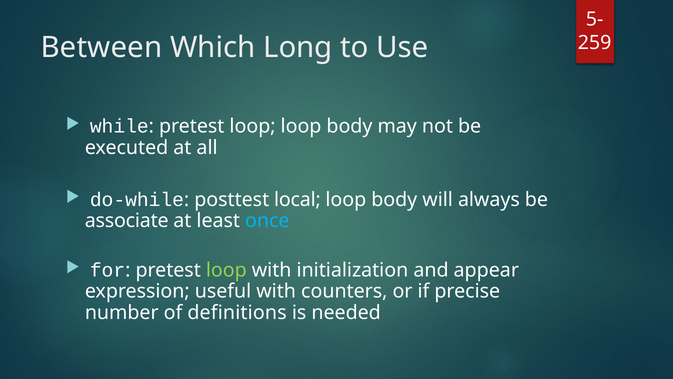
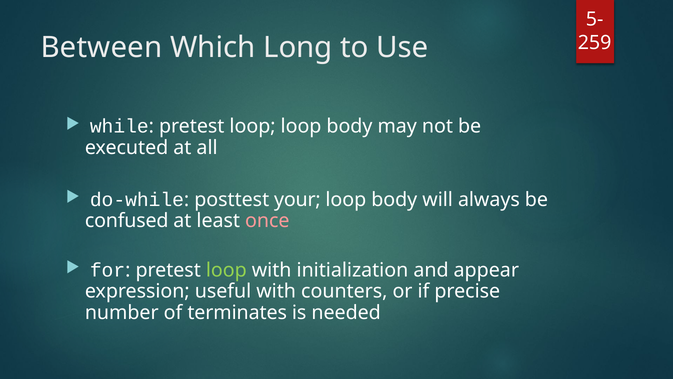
local: local -> your
associate: associate -> confused
once colour: light blue -> pink
definitions: definitions -> terminates
